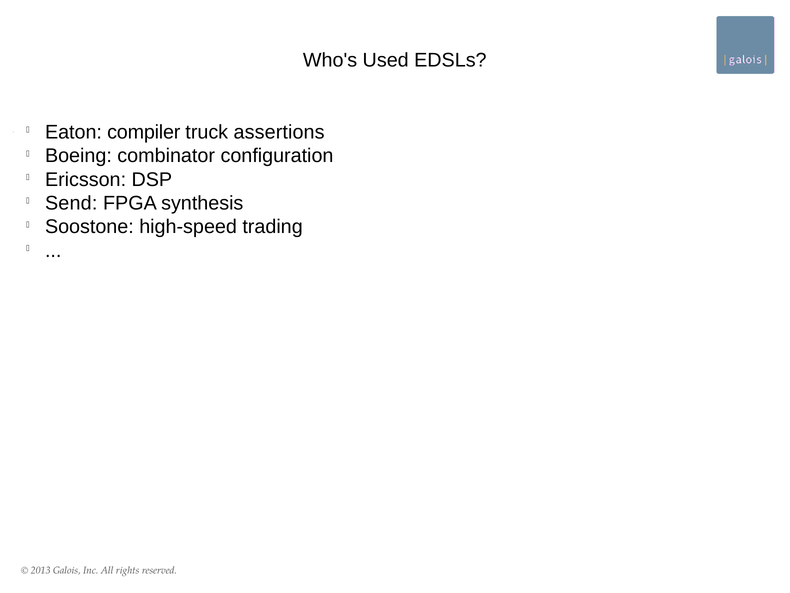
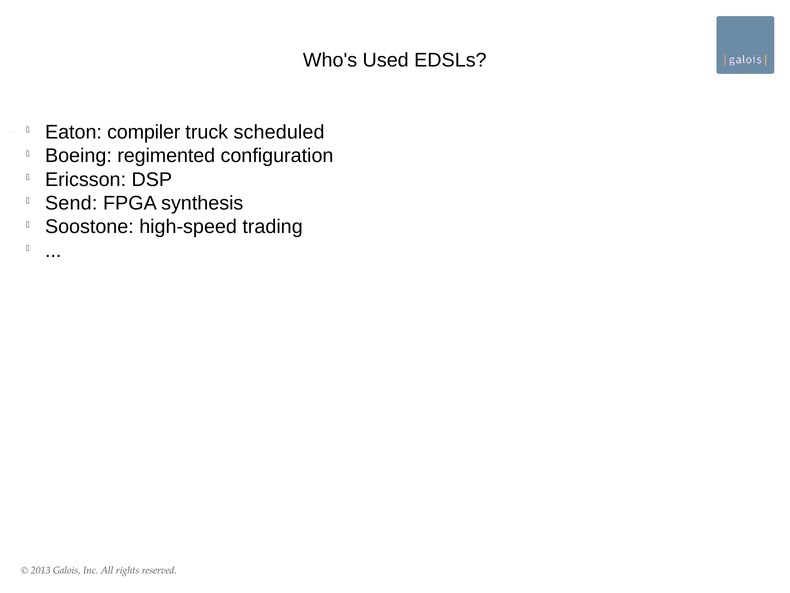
assertions: assertions -> scheduled
combinator: combinator -> regimented
